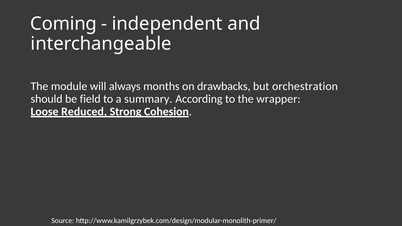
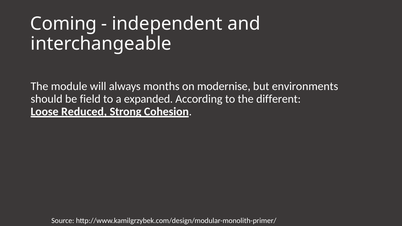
drawbacks: drawbacks -> modernise
orchestration: orchestration -> environments
summary: summary -> expanded
wrapper: wrapper -> different
